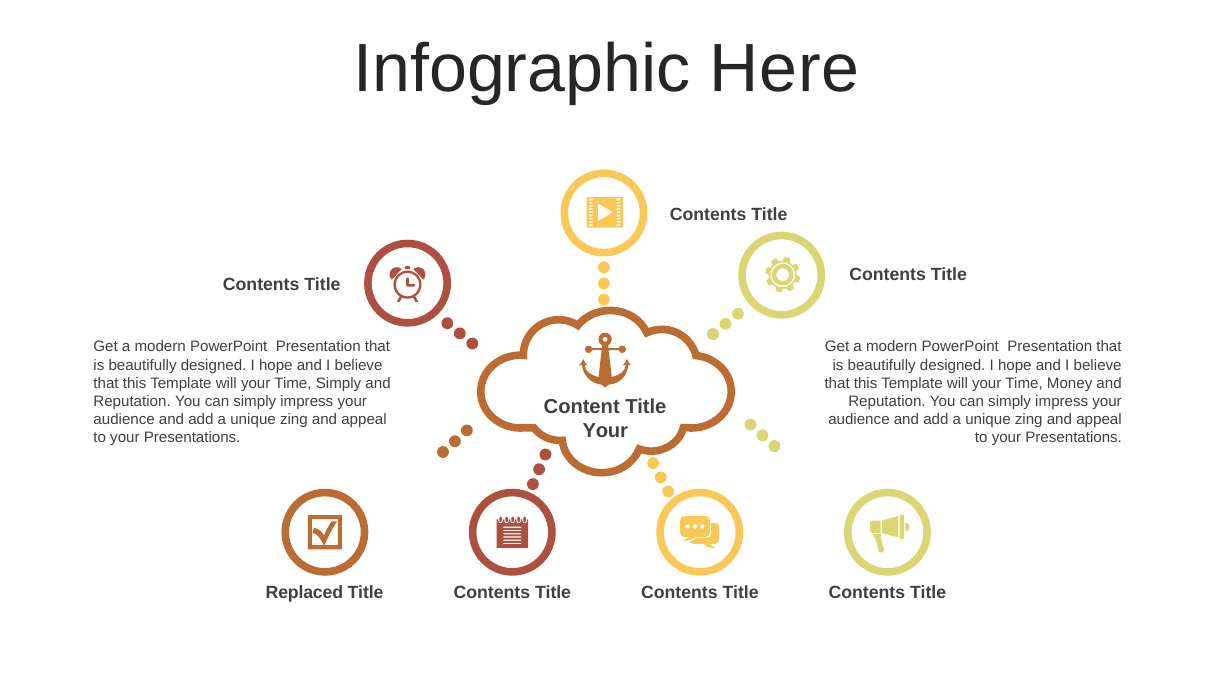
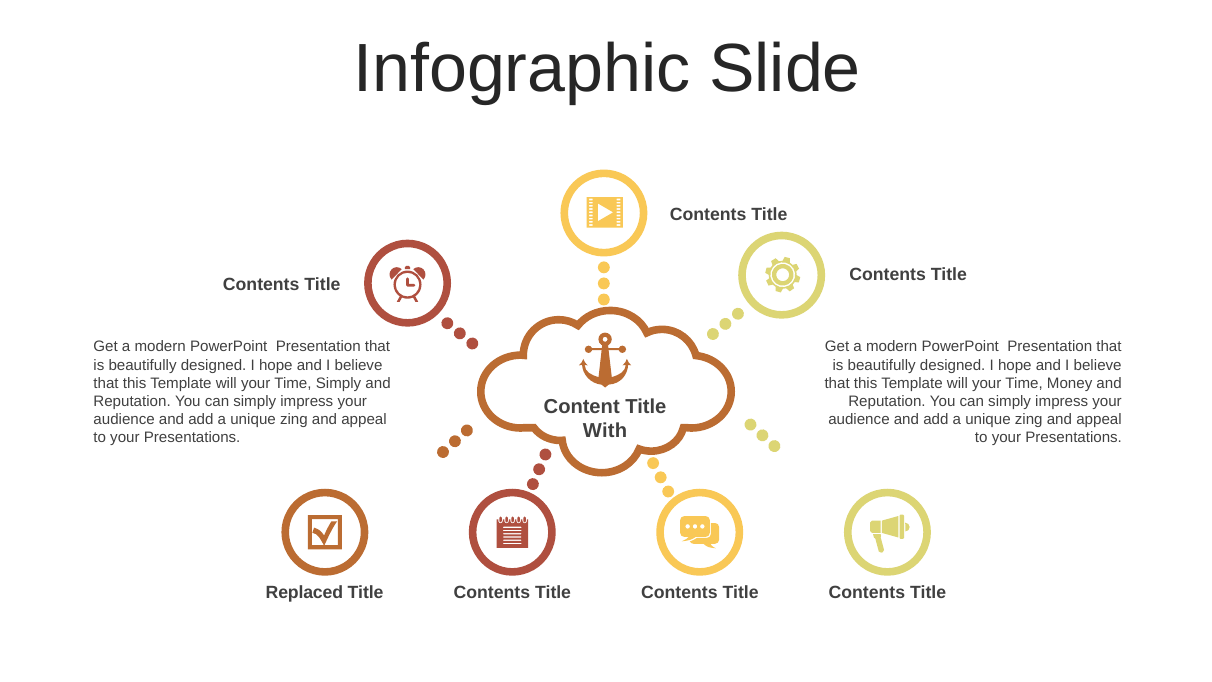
Here: Here -> Slide
Your at (605, 431): Your -> With
